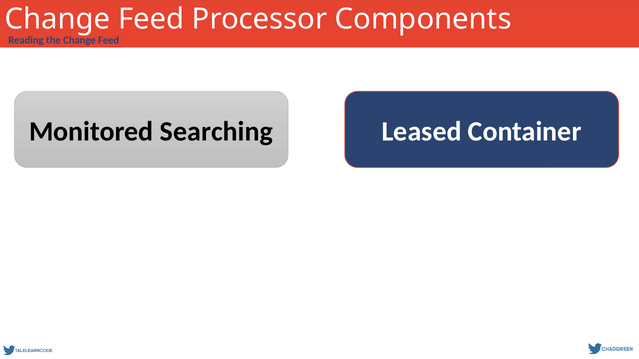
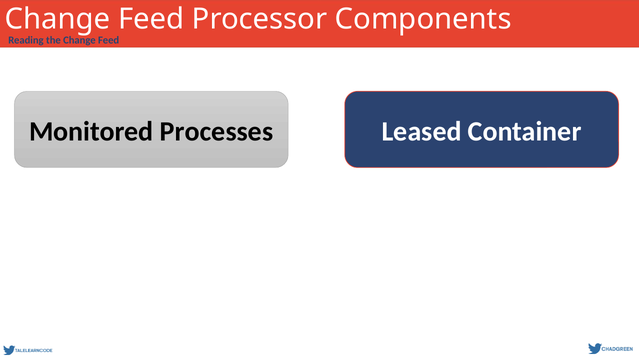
Searching: Searching -> Processes
